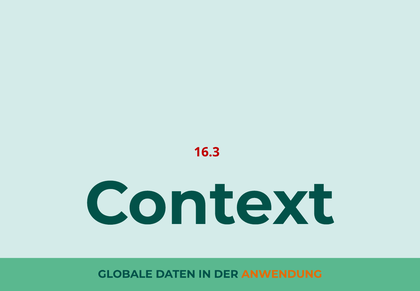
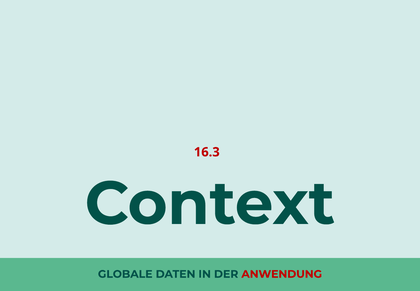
ANWENDUNG colour: orange -> red
